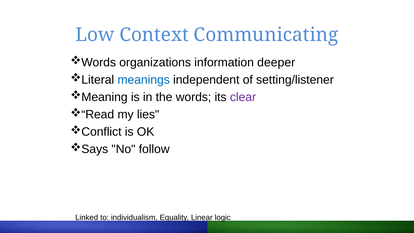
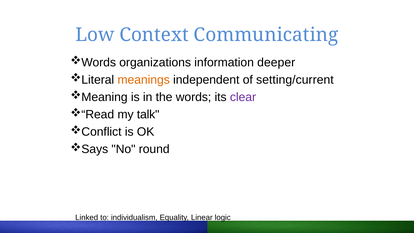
meanings colour: blue -> orange
setting/listener: setting/listener -> setting/current
lies: lies -> talk
follow: follow -> round
